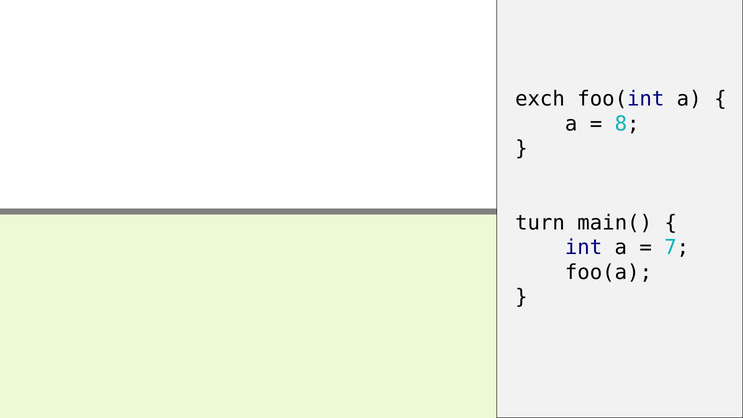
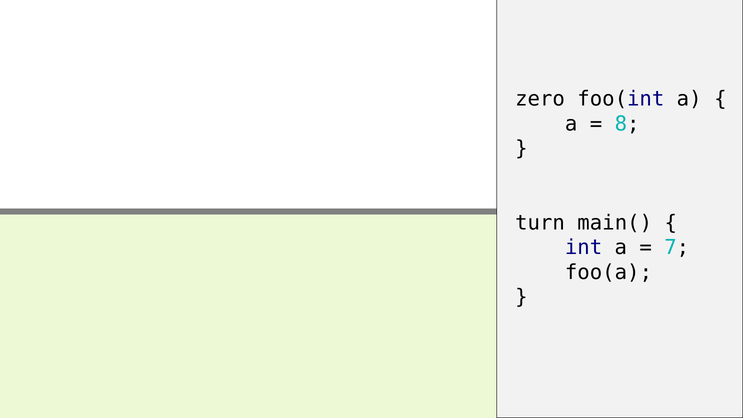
exch: exch -> zero
